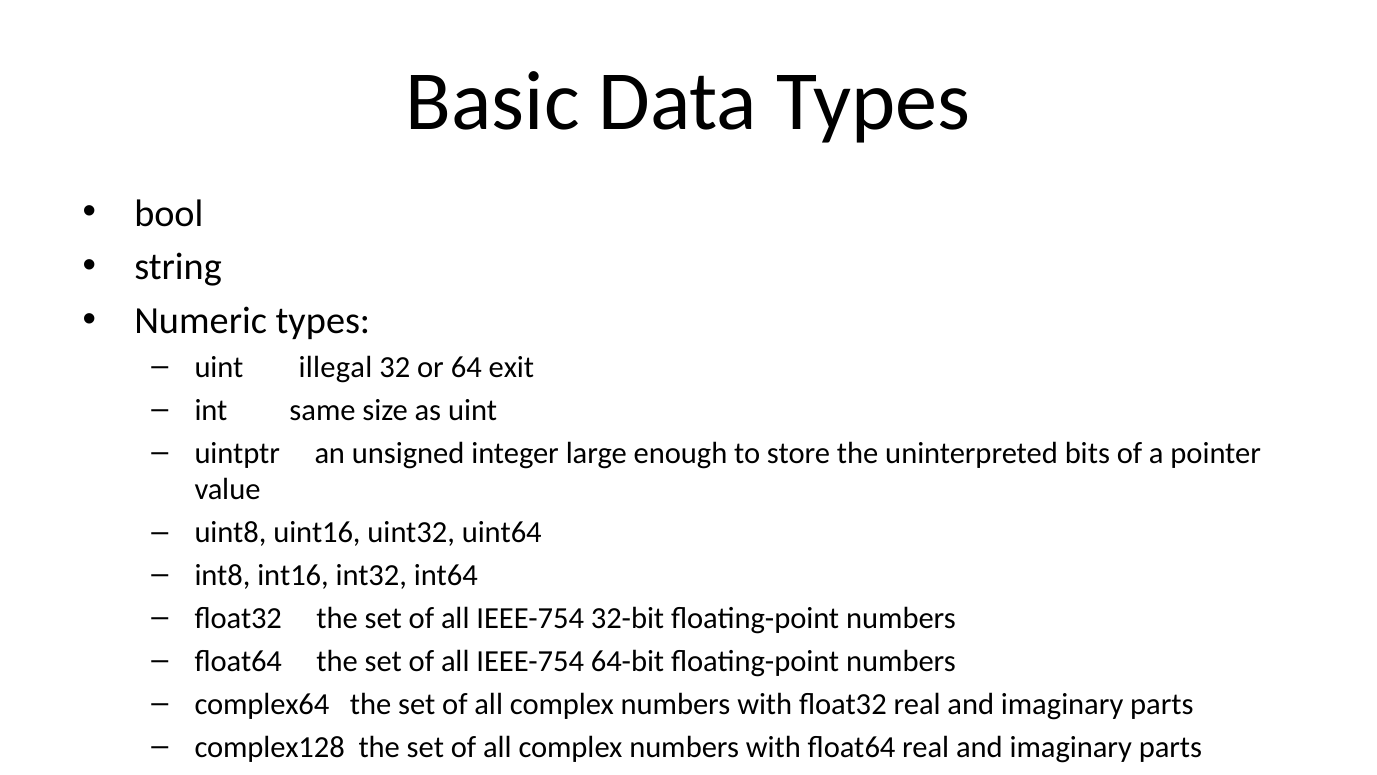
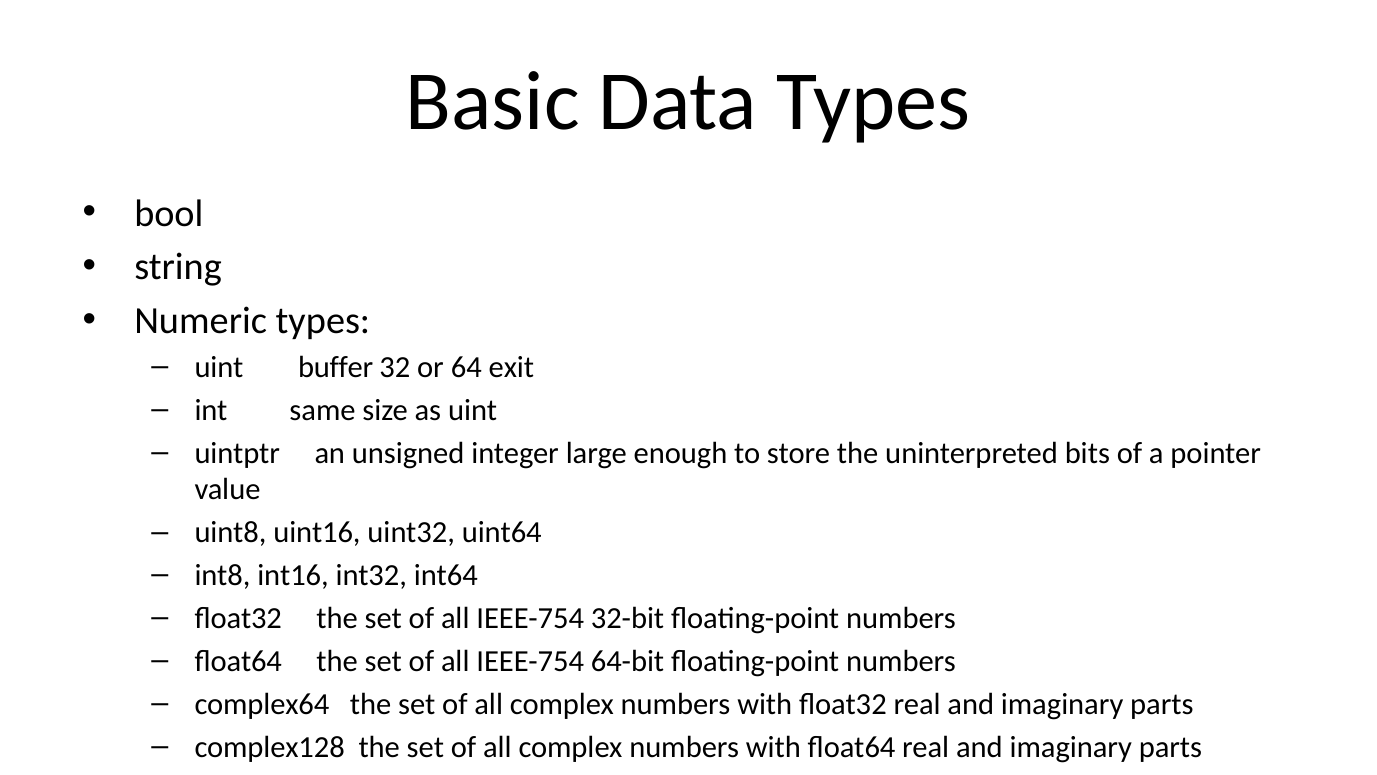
illegal: illegal -> buffer
